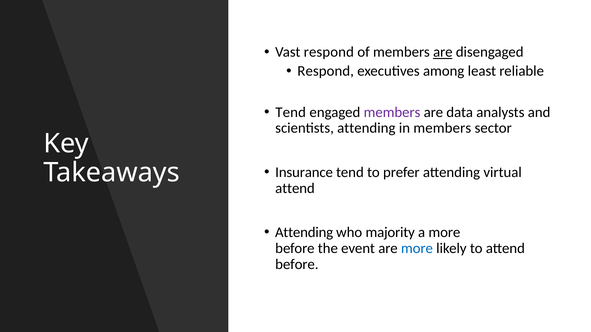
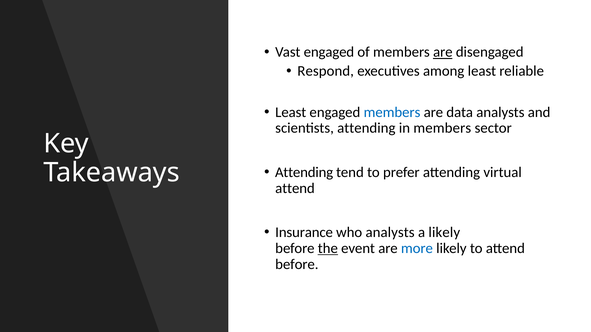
Vast respond: respond -> engaged
Tend at (291, 112): Tend -> Least
members at (392, 112) colour: purple -> blue
Insurance at (304, 172): Insurance -> Attending
Attending at (304, 233): Attending -> Insurance
who majority: majority -> analysts
a more: more -> likely
the underline: none -> present
